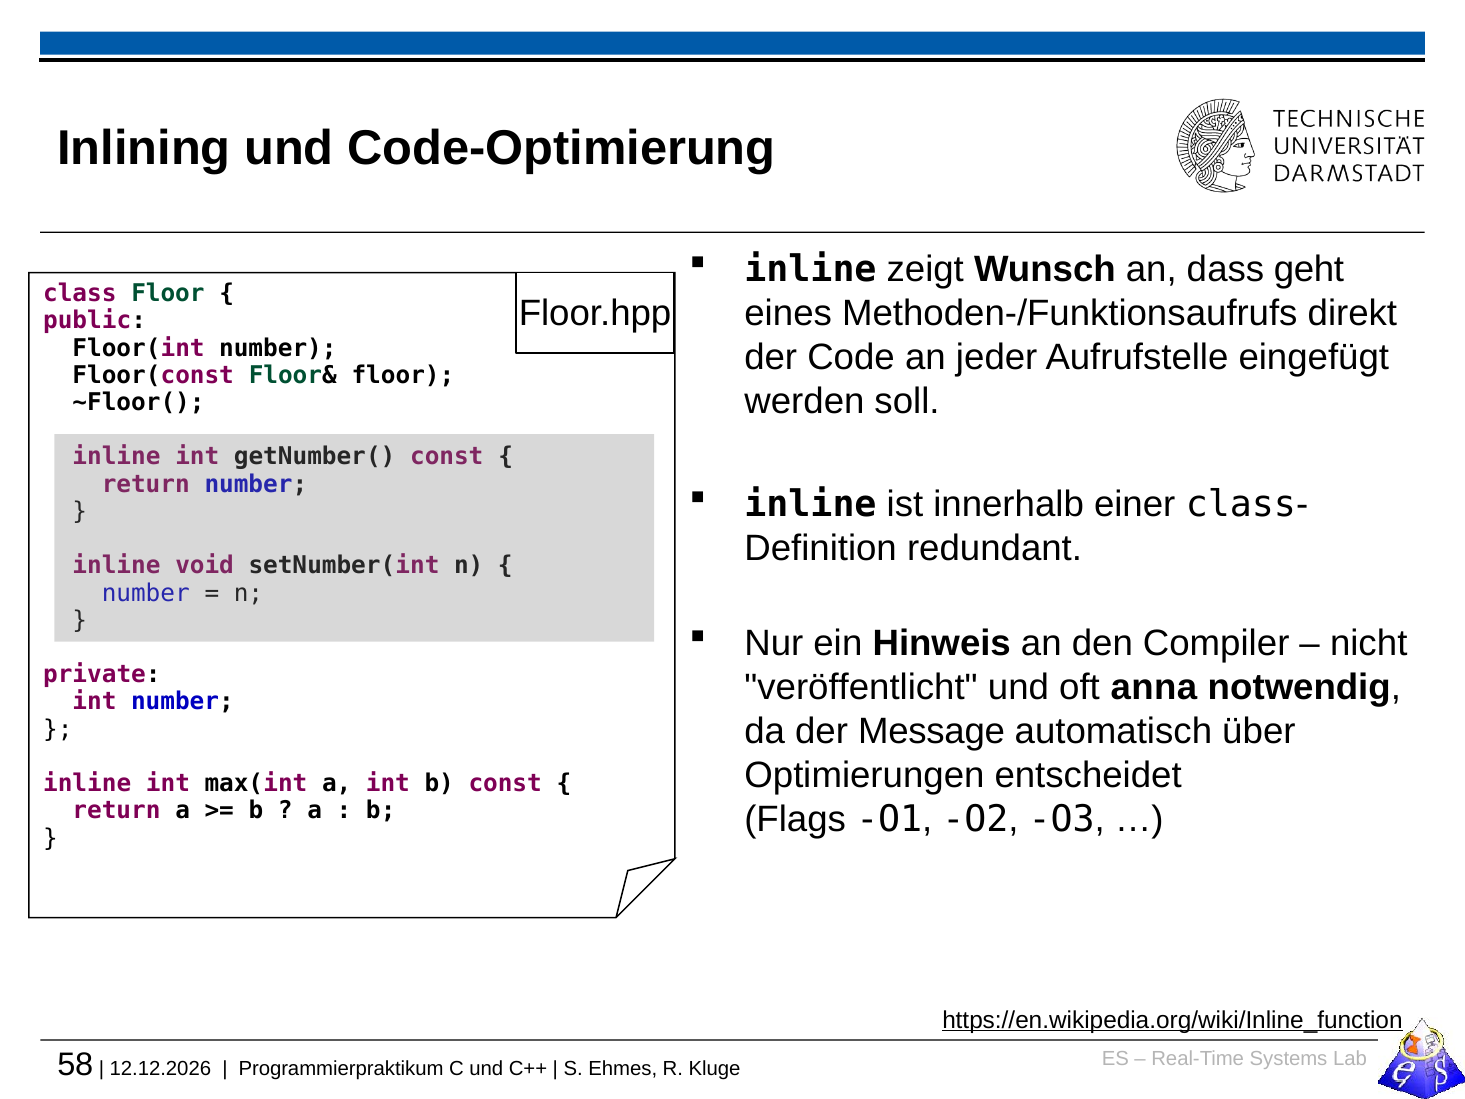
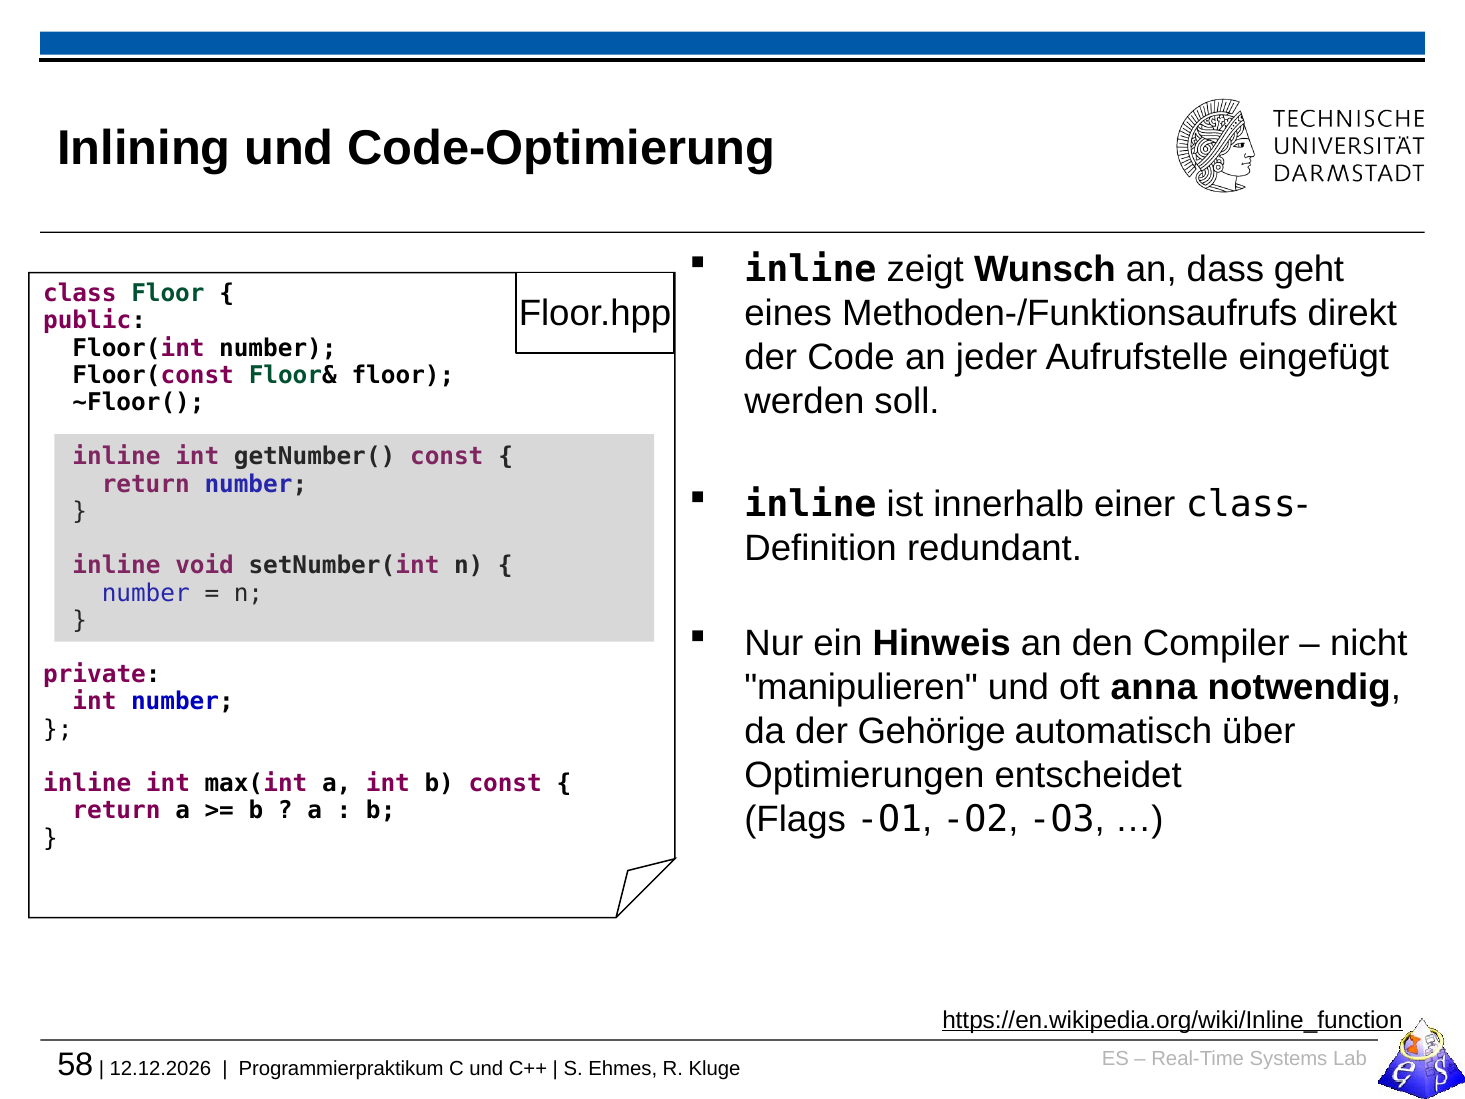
veröffentlicht: veröffentlicht -> manipulieren
Message: Message -> Gehörige
